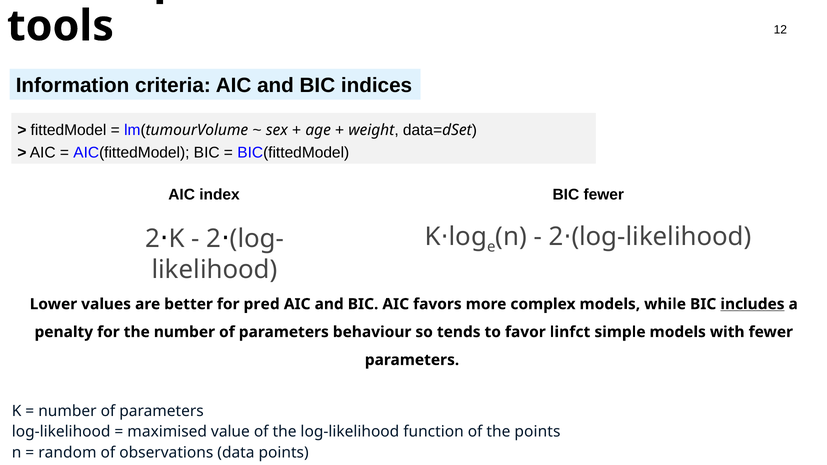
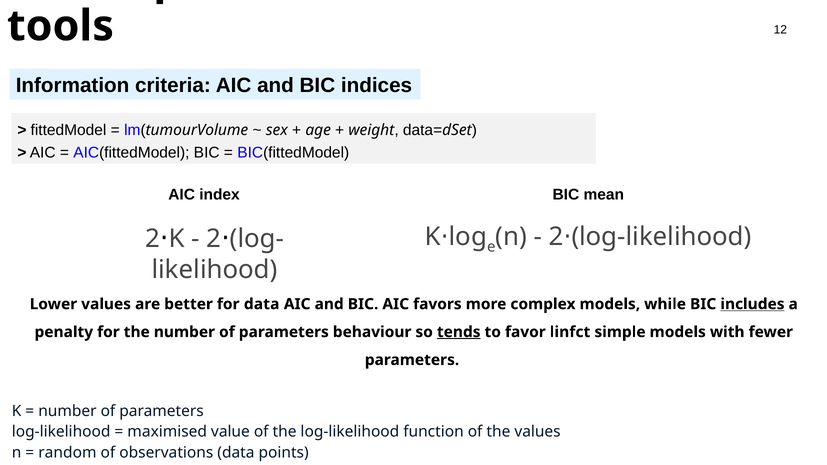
BIC fewer: fewer -> mean
for pred: pred -> data
tends underline: none -> present
the points: points -> values
